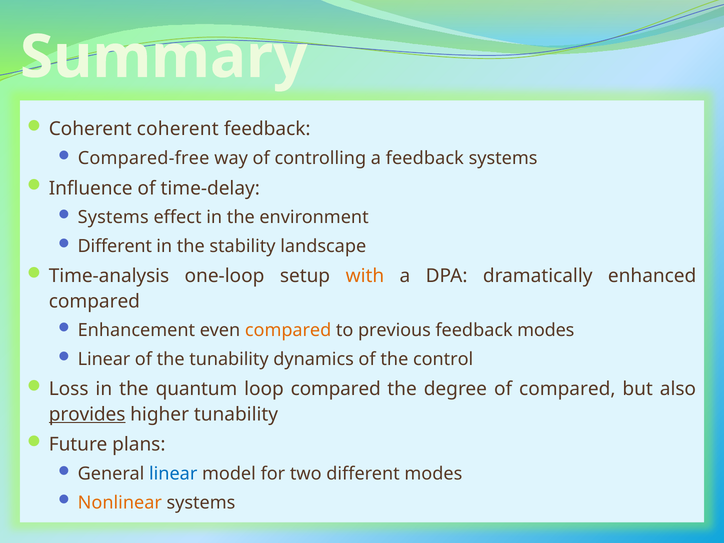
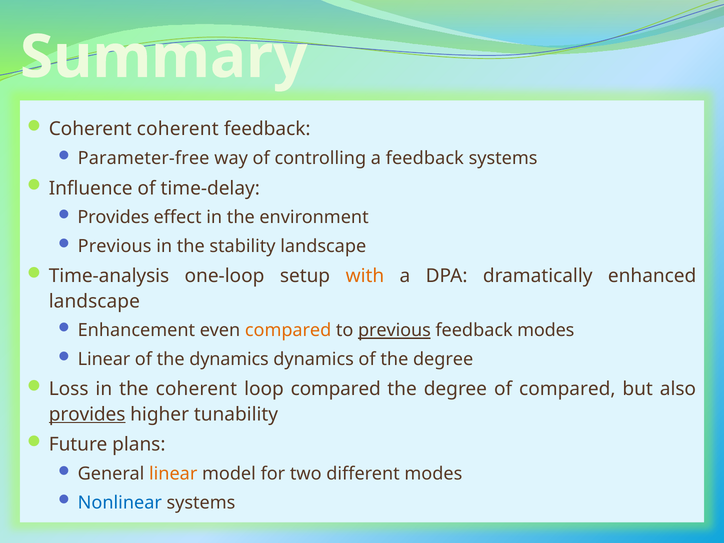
Compared-free: Compared-free -> Parameter-free
Systems at (113, 217): Systems -> Provides
Different at (115, 246): Different -> Previous
compared at (94, 301): compared -> landscape
previous at (394, 330) underline: none -> present
the tunability: tunability -> dynamics
of the control: control -> degree
the quantum: quantum -> coherent
linear at (173, 474) colour: blue -> orange
Nonlinear colour: orange -> blue
